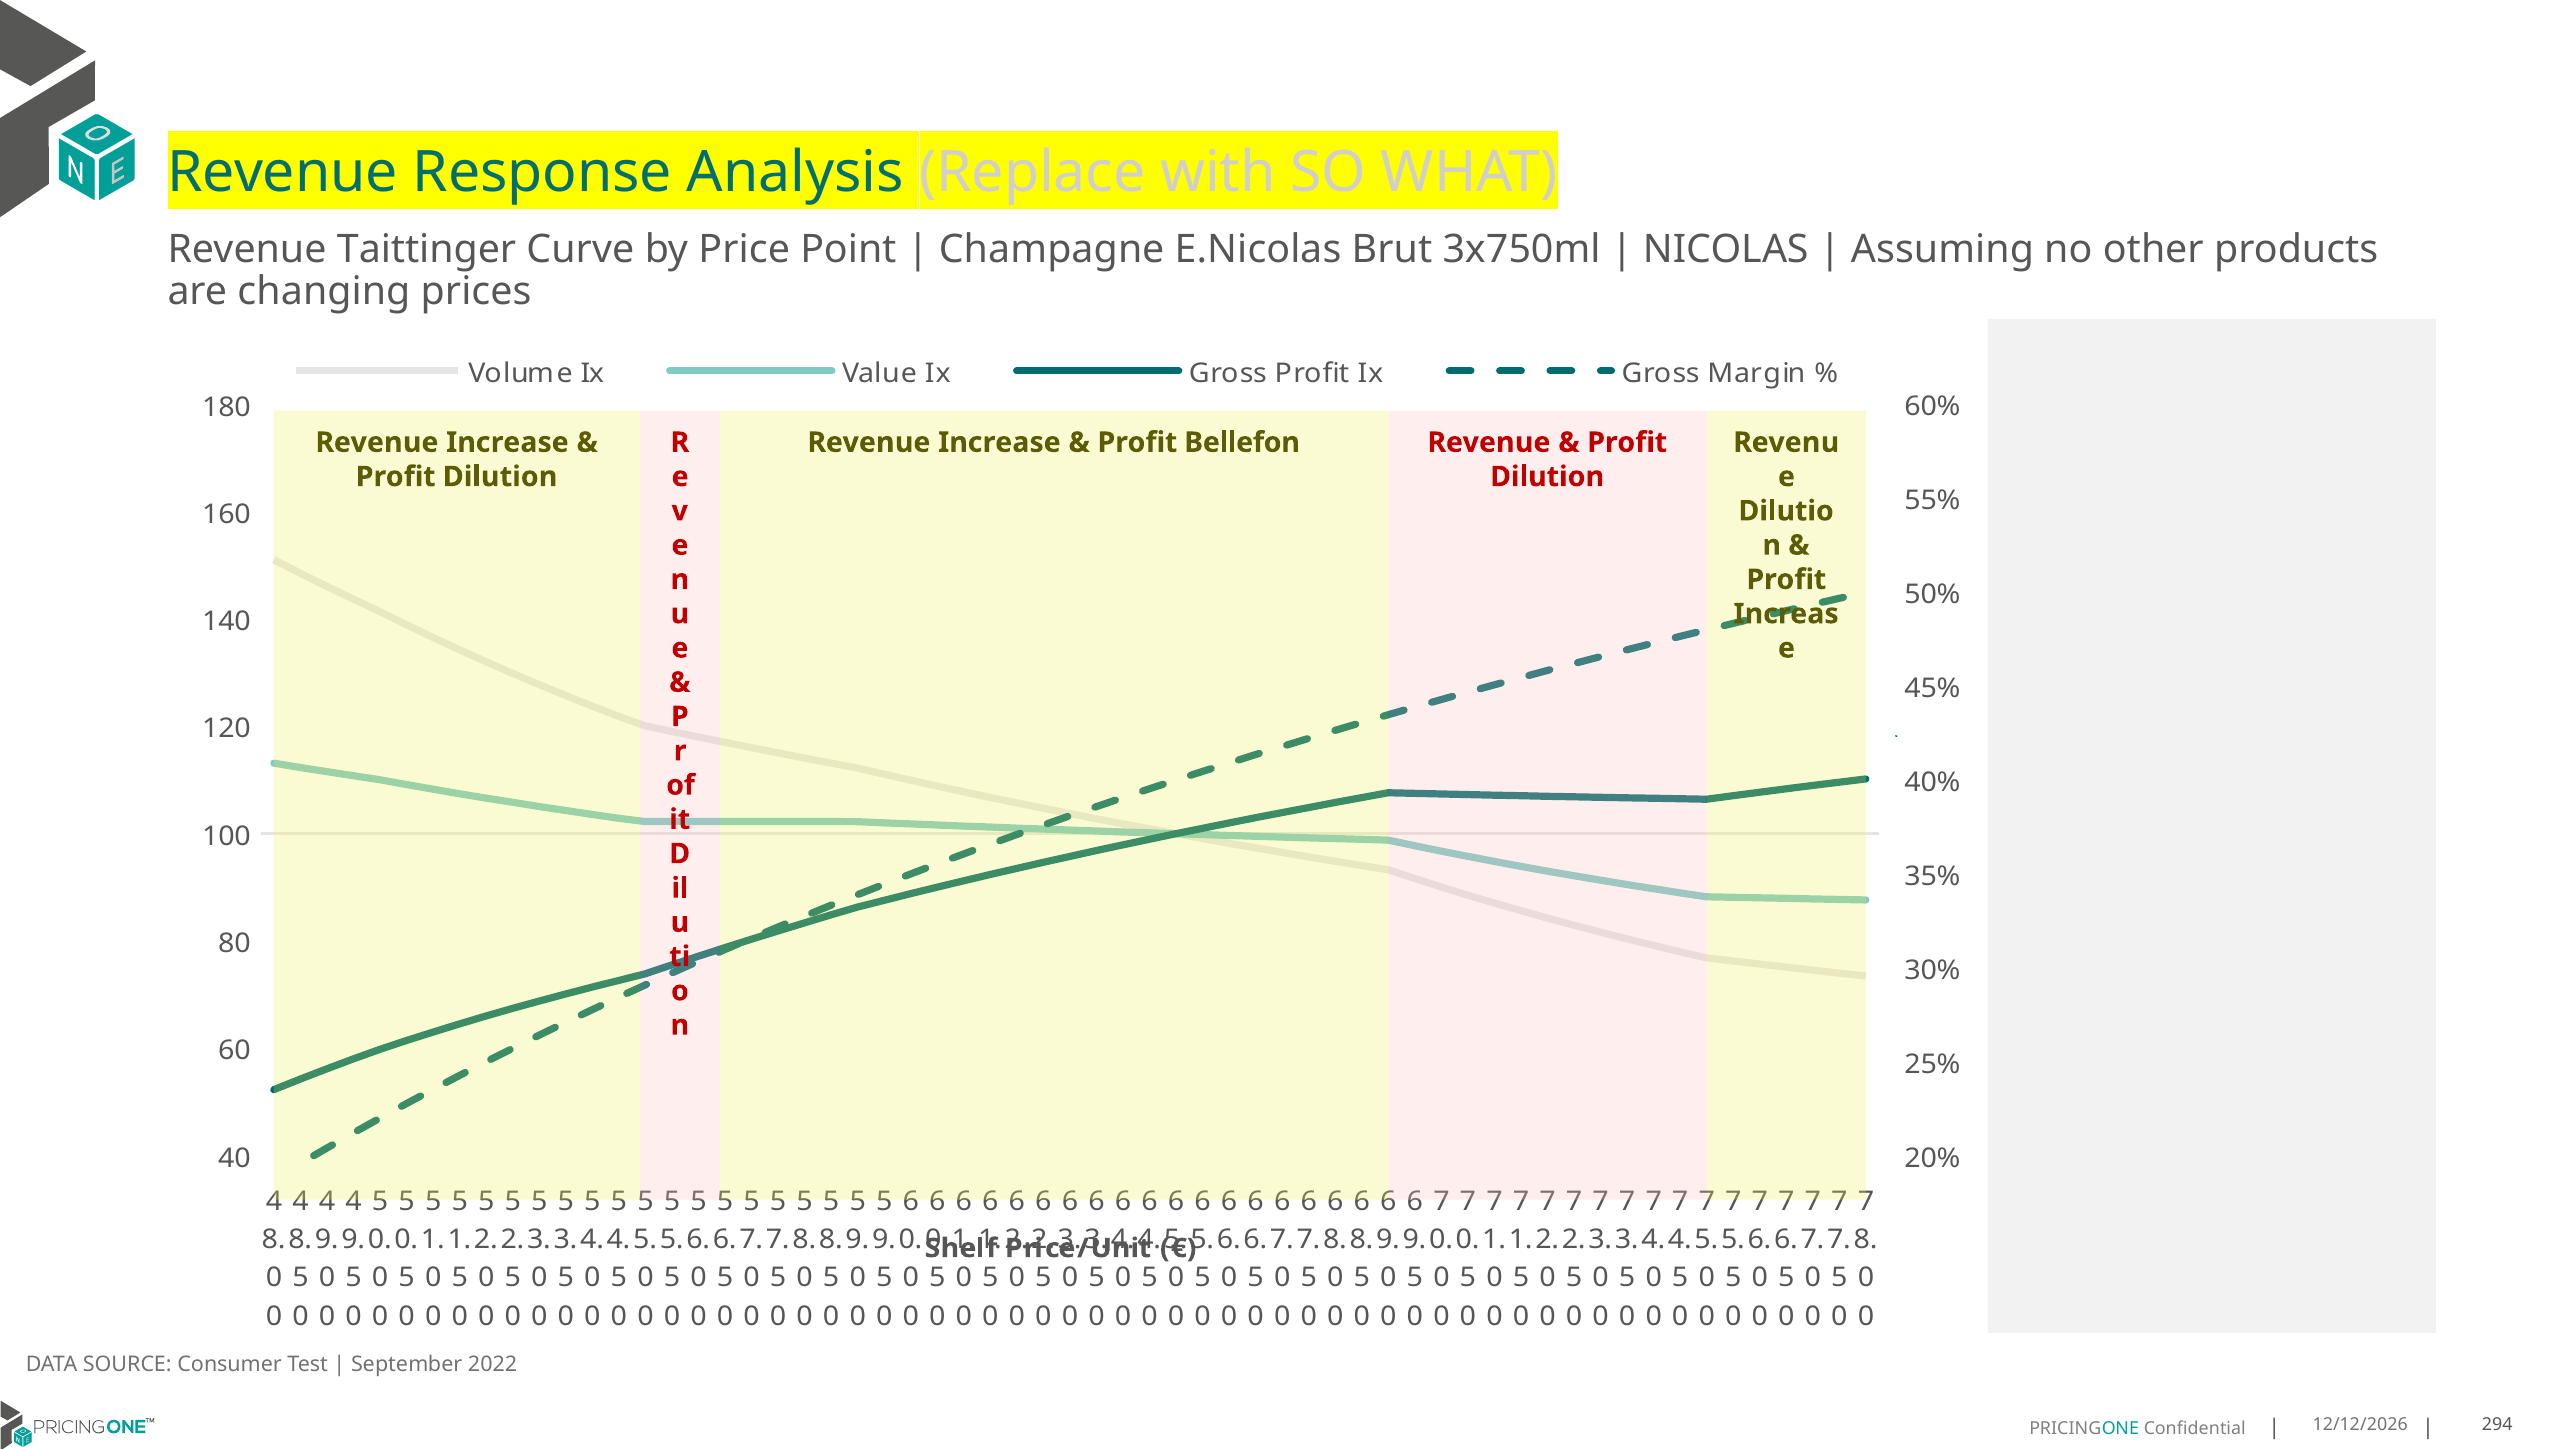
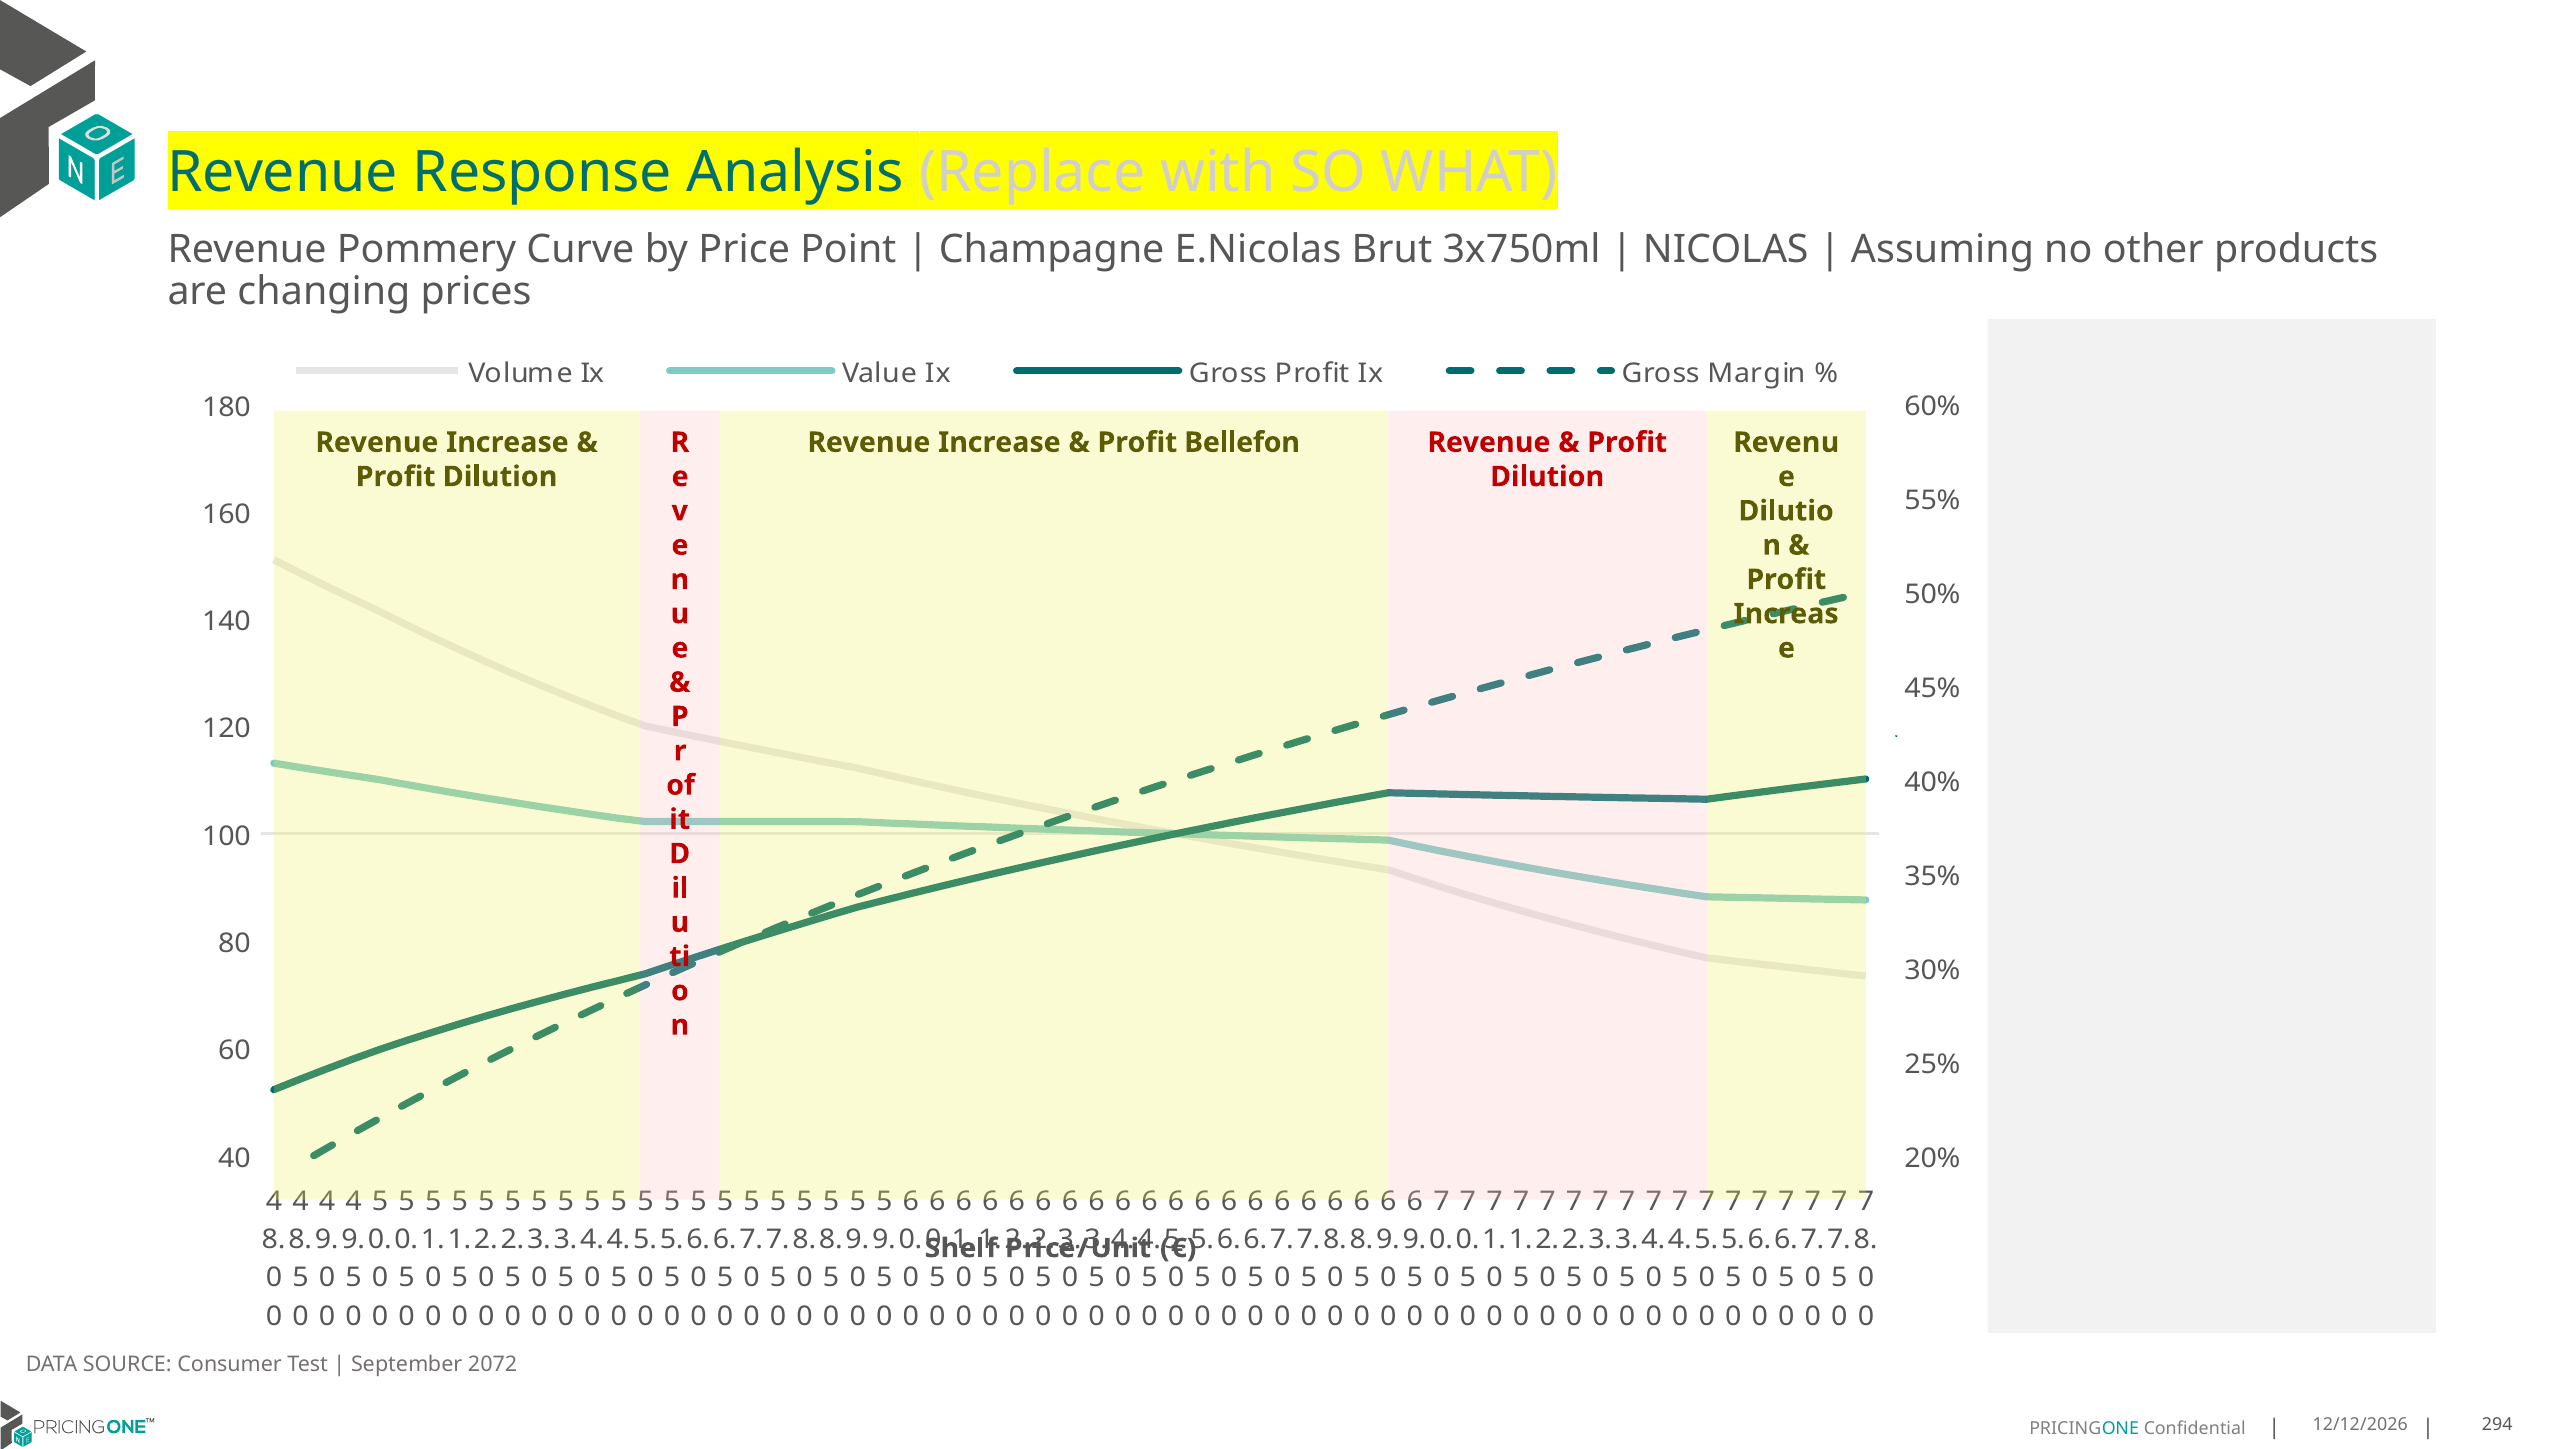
Taittinger: Taittinger -> Pommery
2022: 2022 -> 2072
